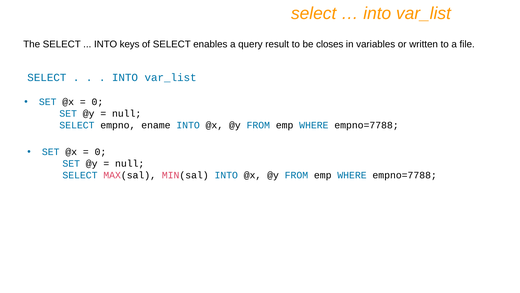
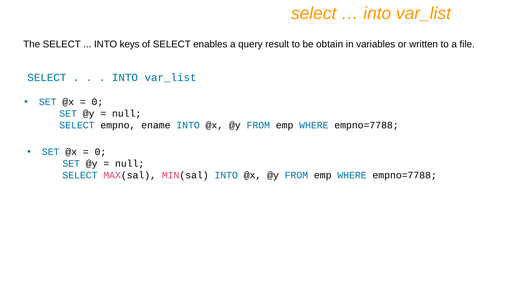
closes: closes -> obtain
